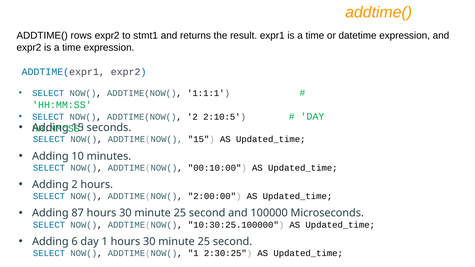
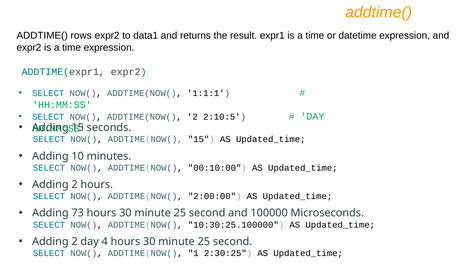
stmt1: stmt1 -> data1
87: 87 -> 73
6 at (75, 242): 6 -> 2
day 1: 1 -> 4
